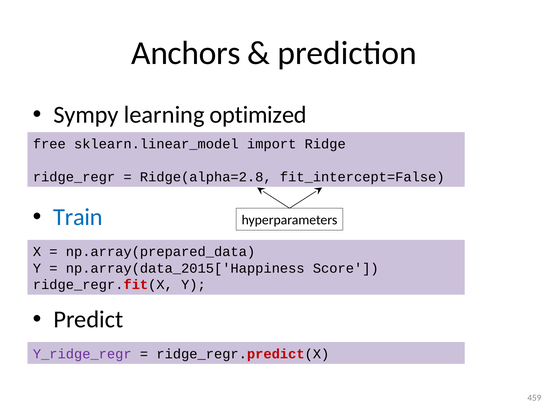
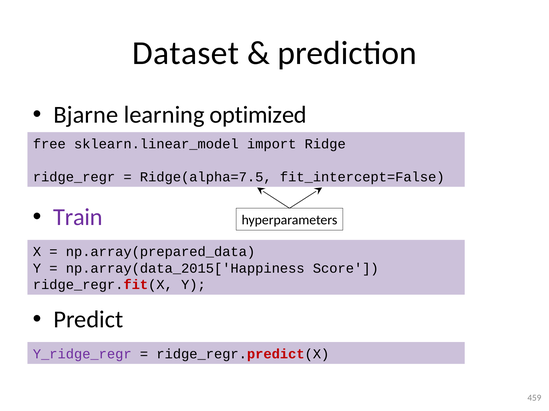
Anchors: Anchors -> Dataset
Sympy: Sympy -> Bjarne
Ridge(alpha=2.8: Ridge(alpha=2.8 -> Ridge(alpha=7.5
Train colour: blue -> purple
